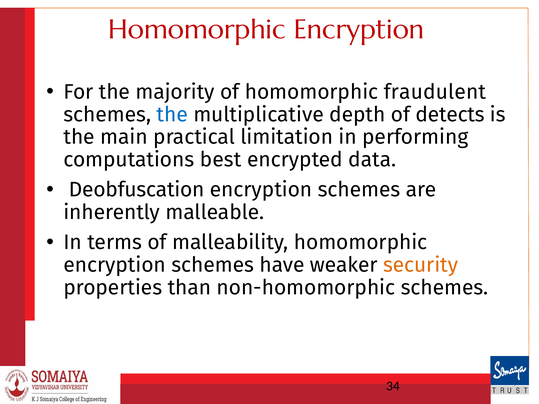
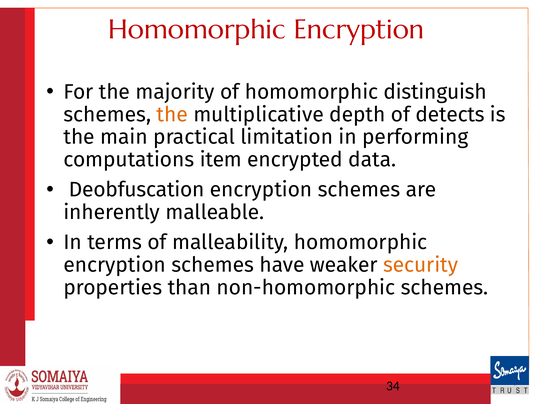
fraudulent: fraudulent -> distinguish
the at (172, 115) colour: blue -> orange
best: best -> item
